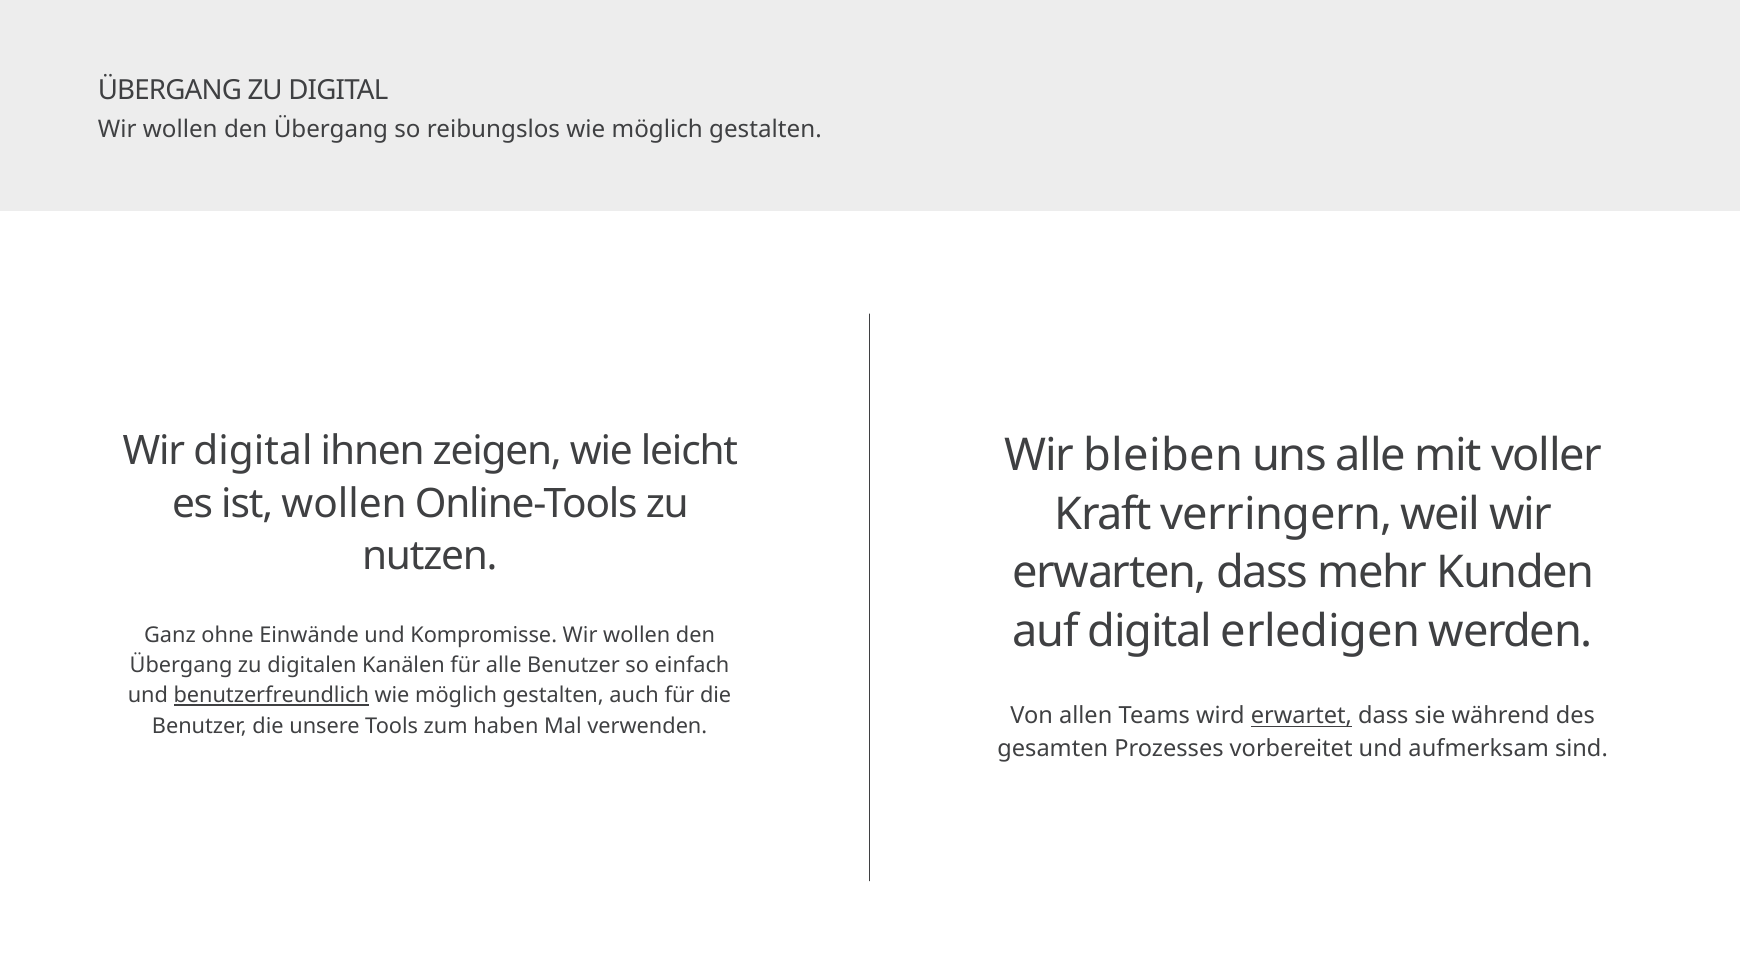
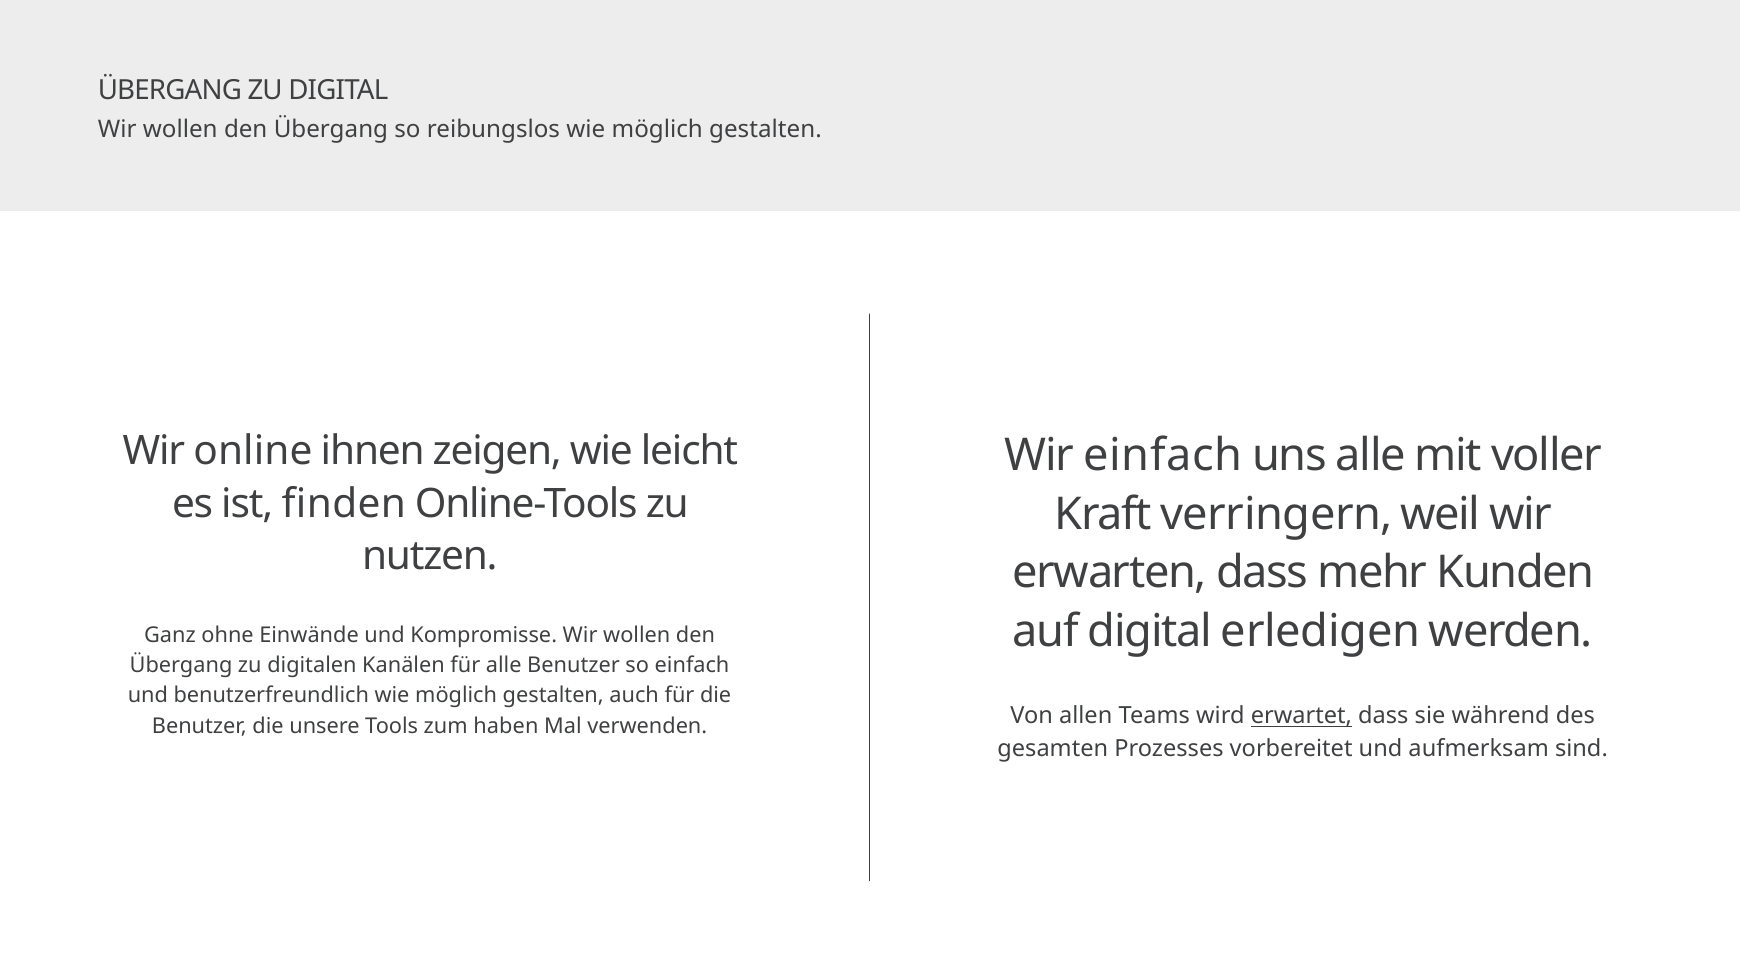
Wir digital: digital -> online
Wir bleiben: bleiben -> einfach
ist wollen: wollen -> finden
benutzerfreundlich underline: present -> none
